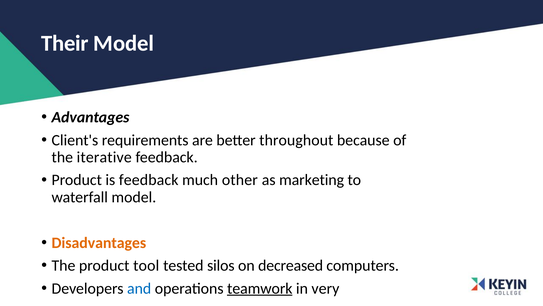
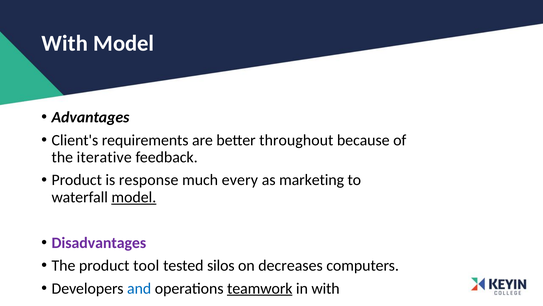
Their at (65, 43): Their -> With
is feedback: feedback -> response
other: other -> every
model at (134, 197) underline: none -> present
Disadvantages colour: orange -> purple
decreased: decreased -> decreases
in very: very -> with
